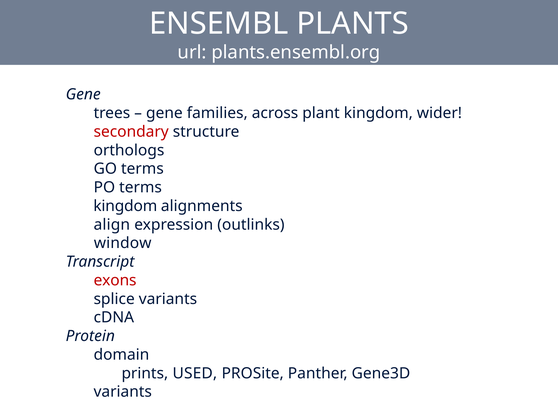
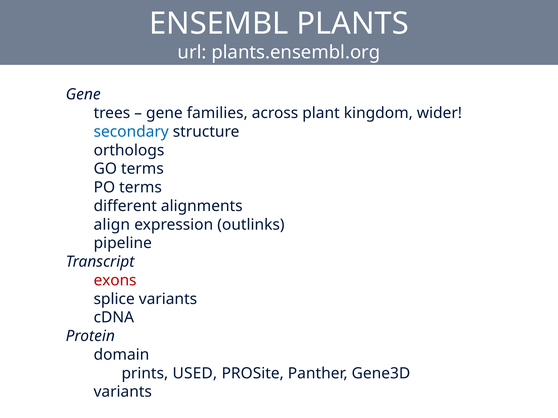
secondary colour: red -> blue
kingdom at (125, 206): kingdom -> different
window: window -> pipeline
